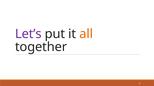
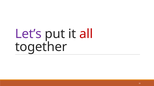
all colour: orange -> red
